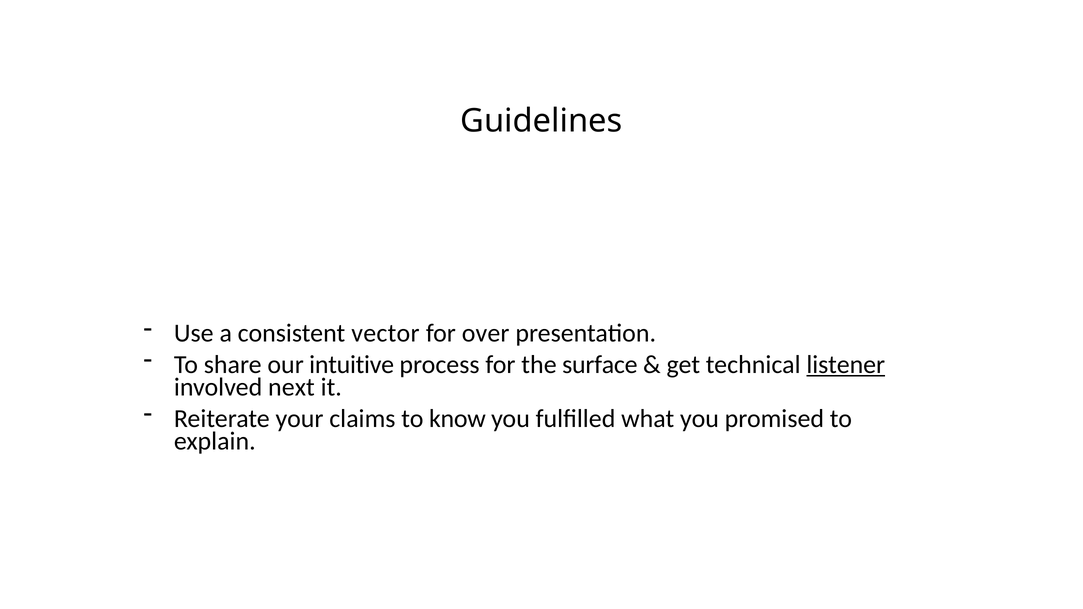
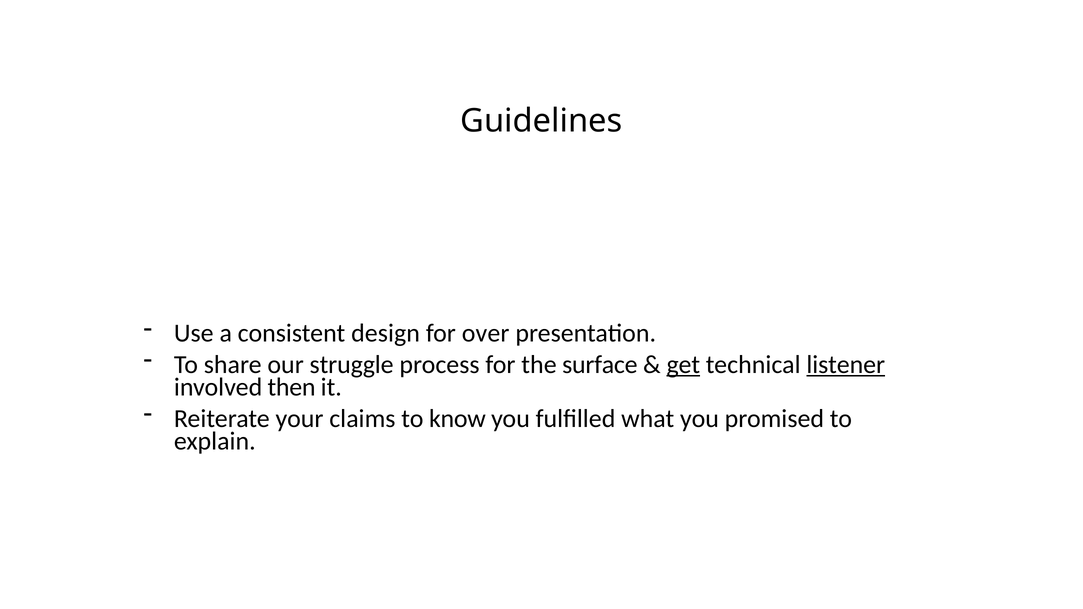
vector: vector -> design
intuitive: intuitive -> struggle
get underline: none -> present
next: next -> then
